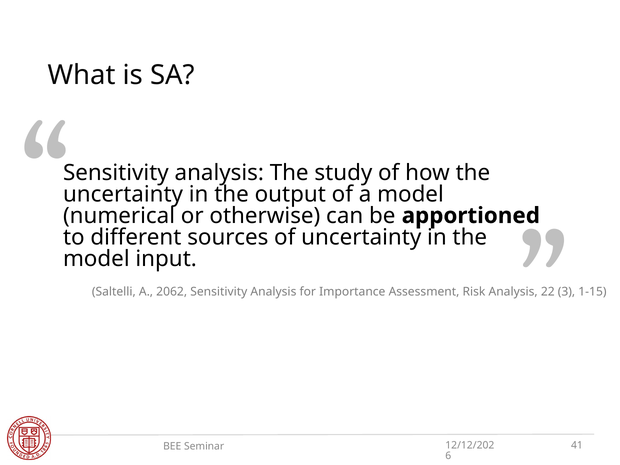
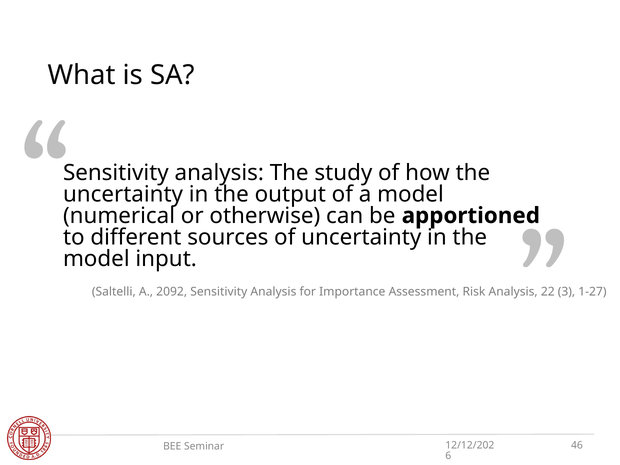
2062: 2062 -> 2092
1-15: 1-15 -> 1-27
41: 41 -> 46
